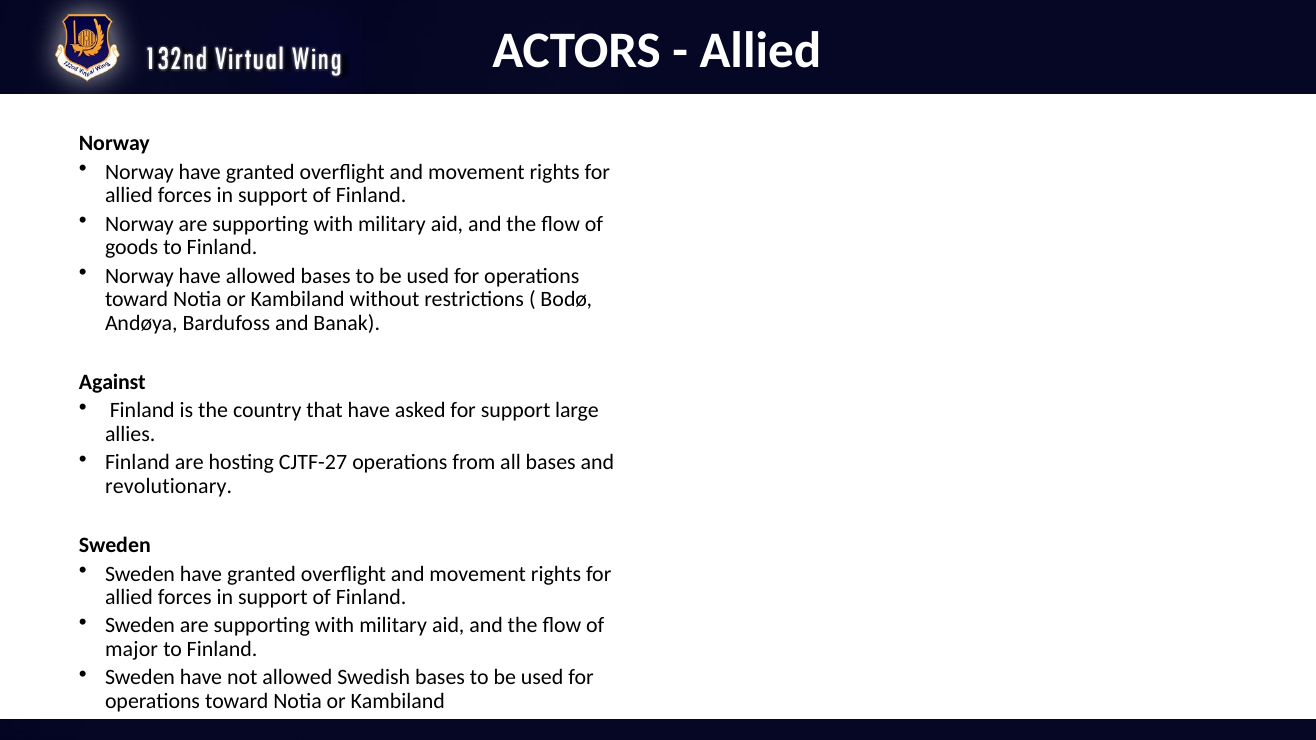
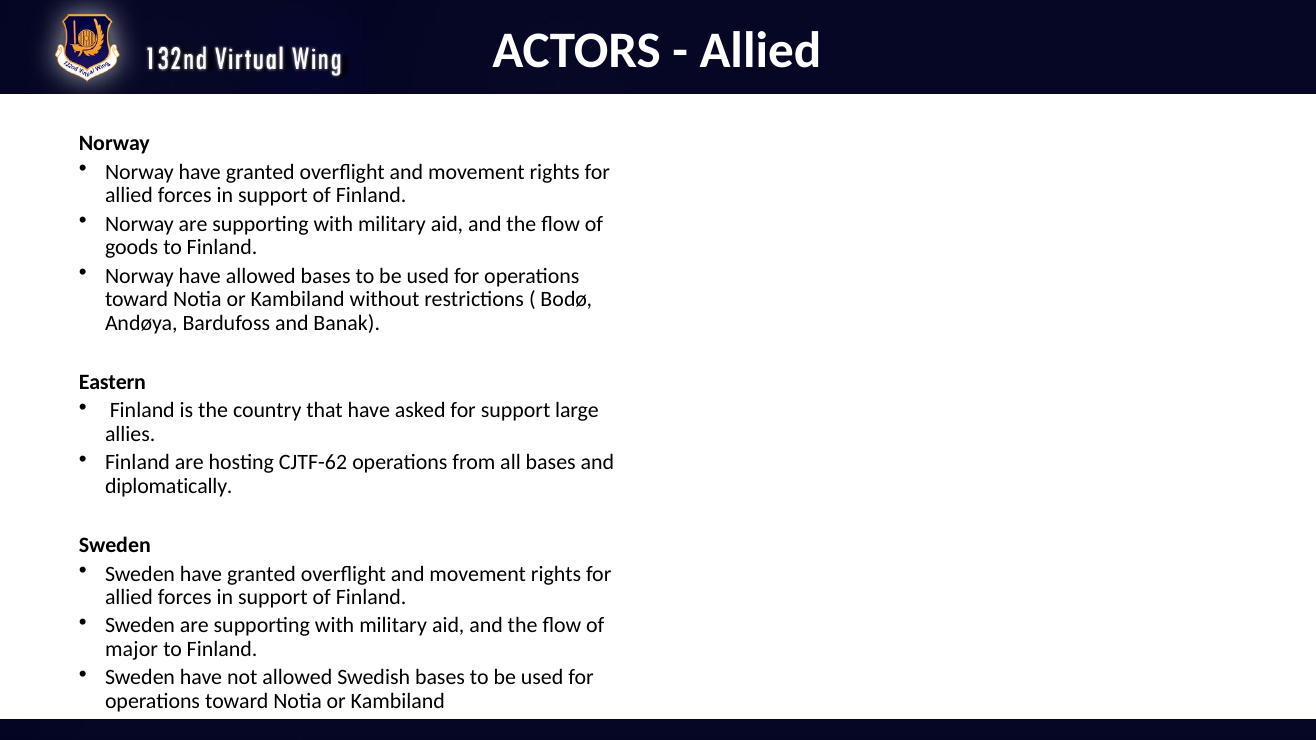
Against: Against -> Eastern
CJTF-27: CJTF-27 -> CJTF-62
revolutionary: revolutionary -> diplomatically
